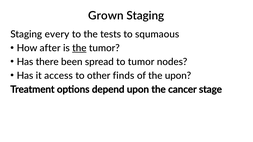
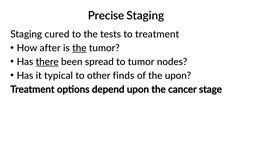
Grown: Grown -> Precise
every: every -> cured
to squmaous: squmaous -> treatment
there underline: none -> present
access: access -> typical
